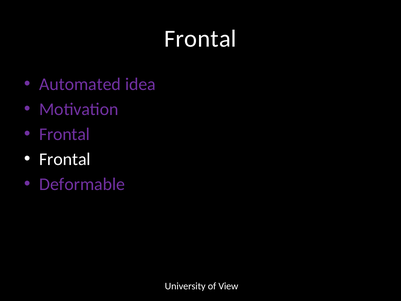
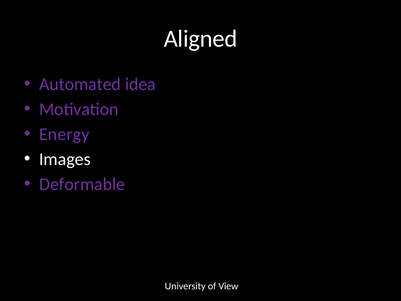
Frontal at (200, 39): Frontal -> Aligned
Frontal at (65, 134): Frontal -> Energy
Frontal at (65, 159): Frontal -> Images
